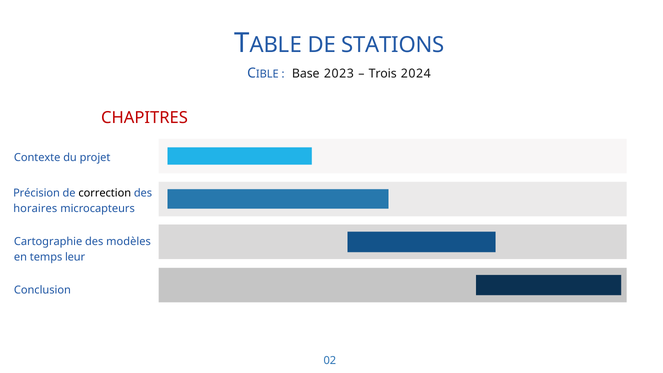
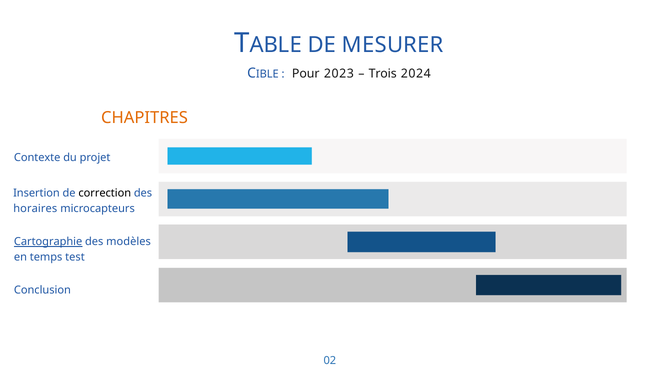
STATIONS: STATIONS -> MESURER
Base: Base -> Pour
CHAPITRES colour: red -> orange
Précision: Précision -> Insertion
Cartographie underline: none -> present
leur: leur -> test
